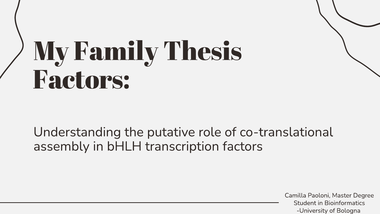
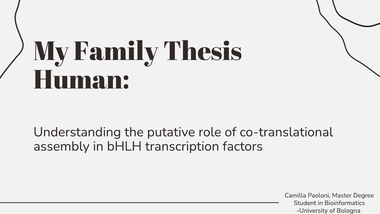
Factors at (82, 80): Factors -> Human
